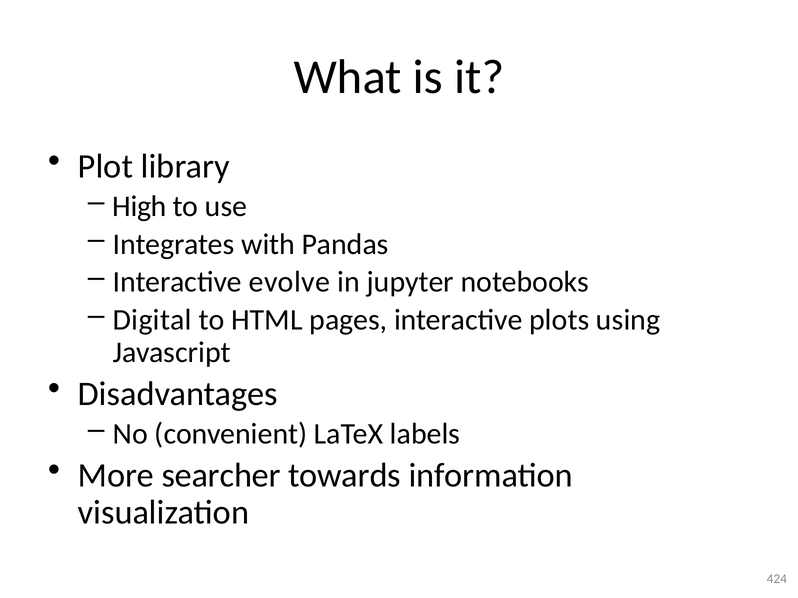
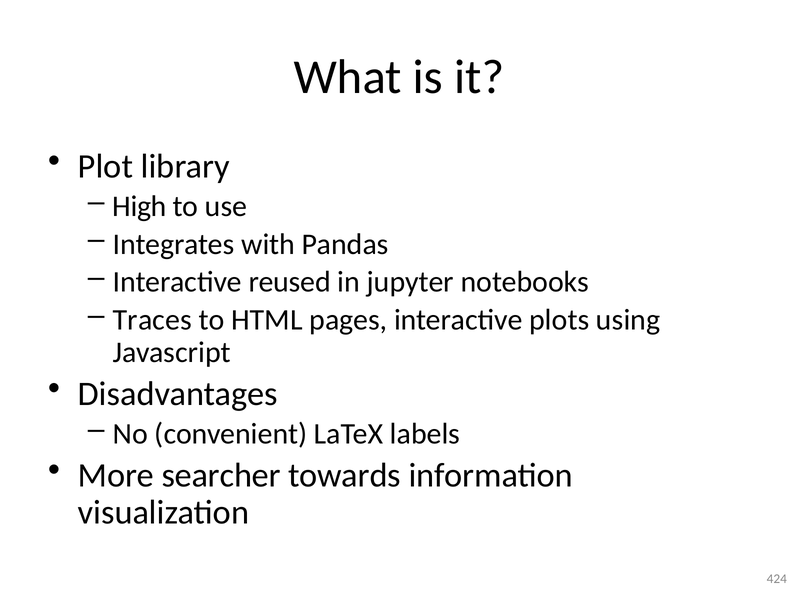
evolve: evolve -> reused
Digital: Digital -> Traces
